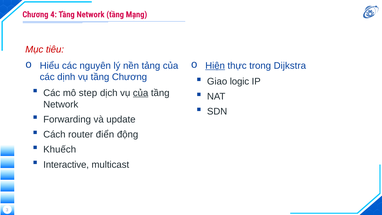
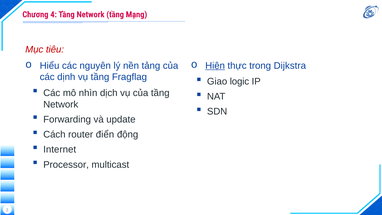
tầng Chương: Chương -> Fragflag
step: step -> nhìn
của at (141, 93) underline: present -> none
Khuếch: Khuếch -> Internet
Interactive: Interactive -> Processor
